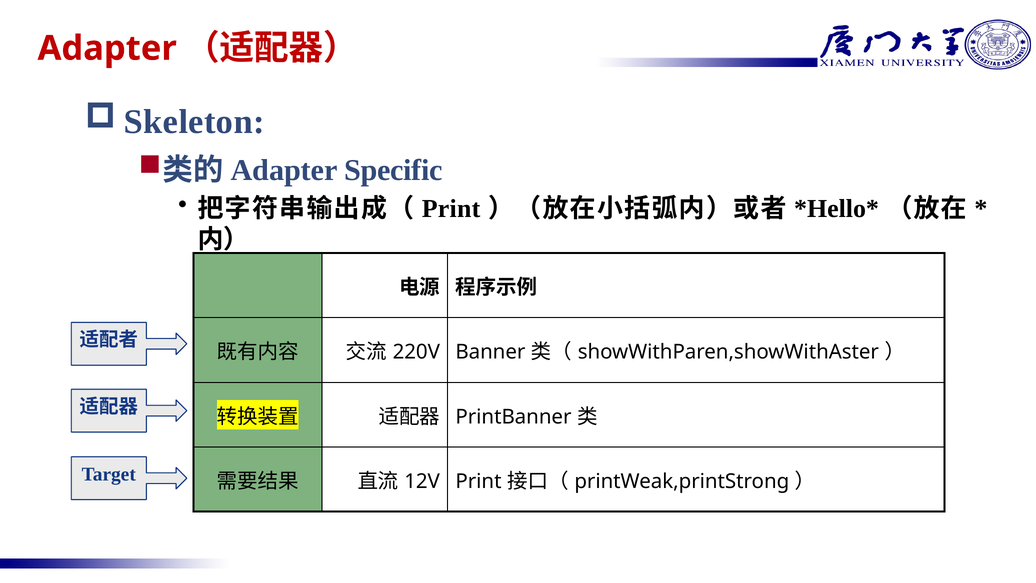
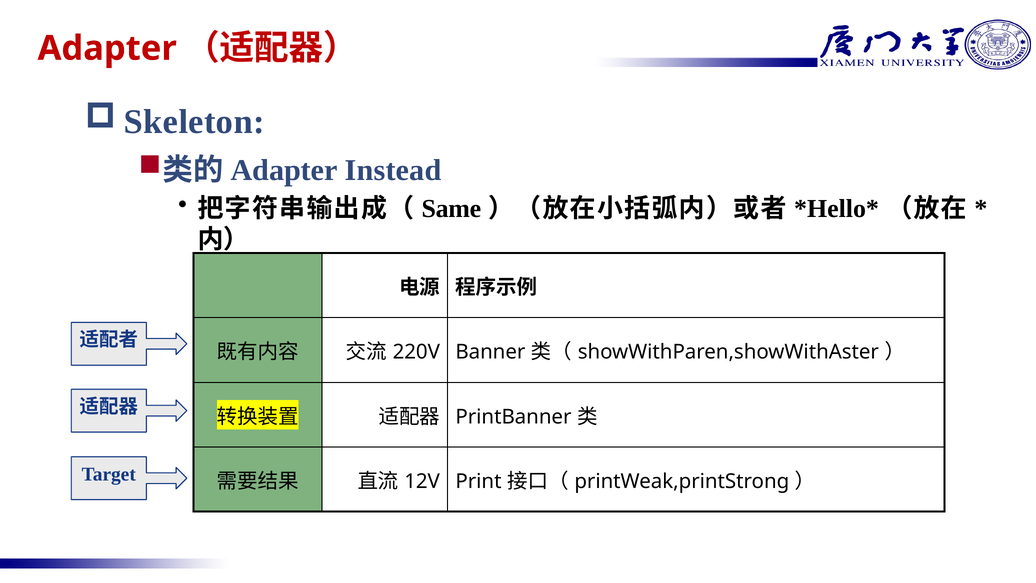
Specific: Specific -> Instead
Print at (451, 209): Print -> Same
